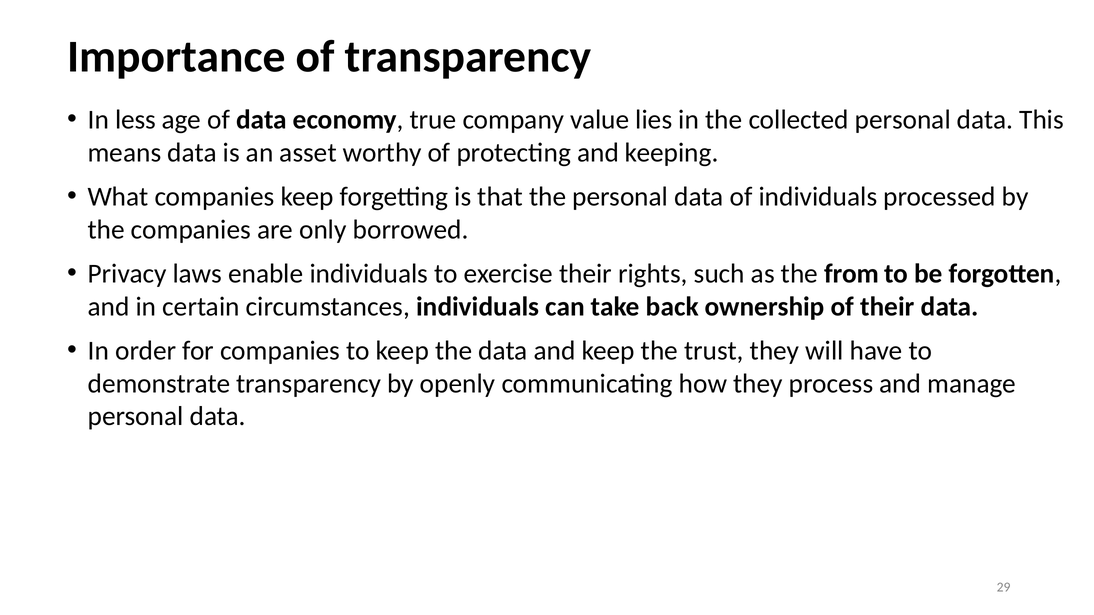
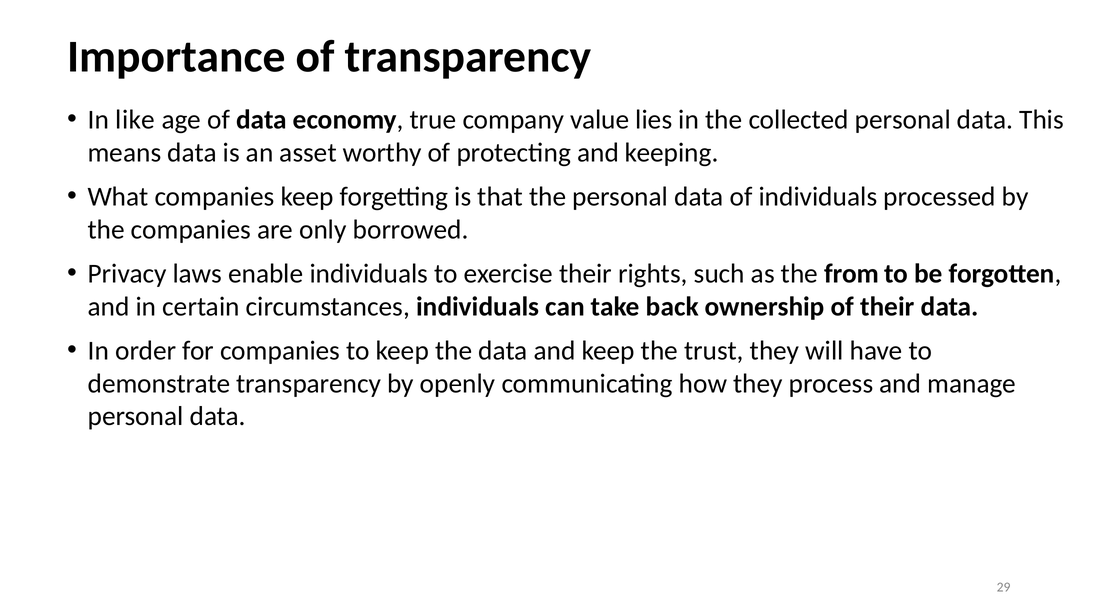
less: less -> like
